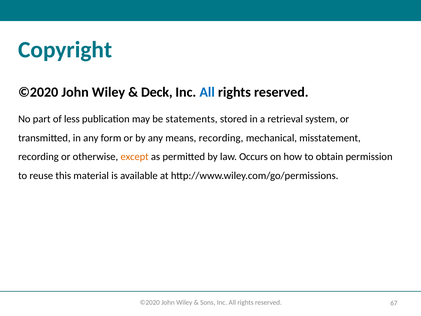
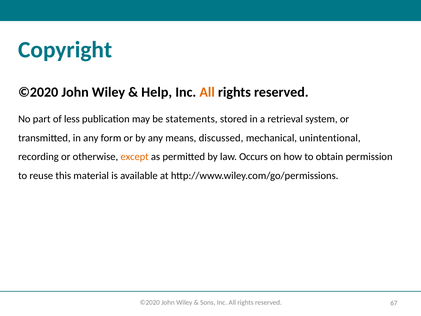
Deck: Deck -> Help
All at (207, 92) colour: blue -> orange
means recording: recording -> discussed
misstatement: misstatement -> unintentional
